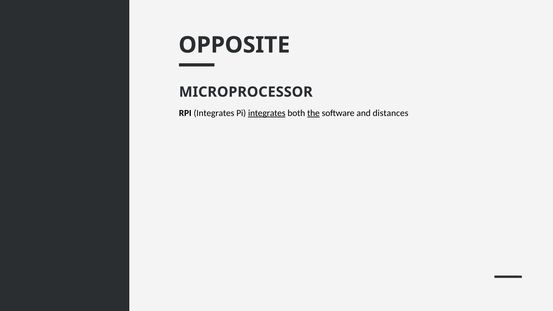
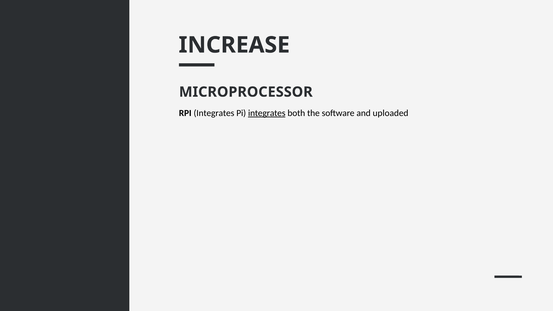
OPPOSITE: OPPOSITE -> INCREASE
the underline: present -> none
distances: distances -> uploaded
